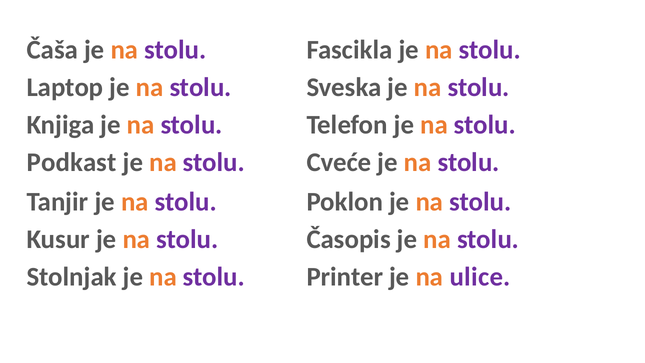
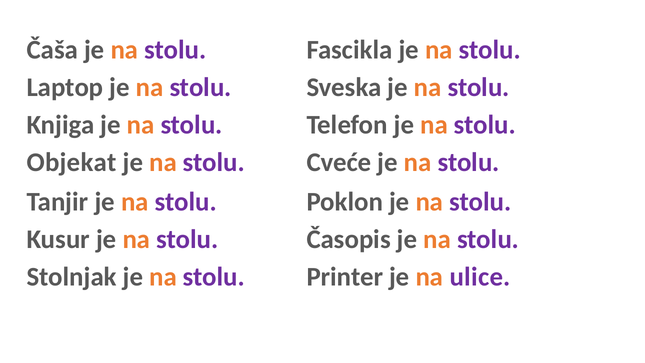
Podkast: Podkast -> Objekat
